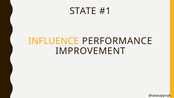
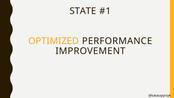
INFLUENCE: INFLUENCE -> OPTIMIZED
